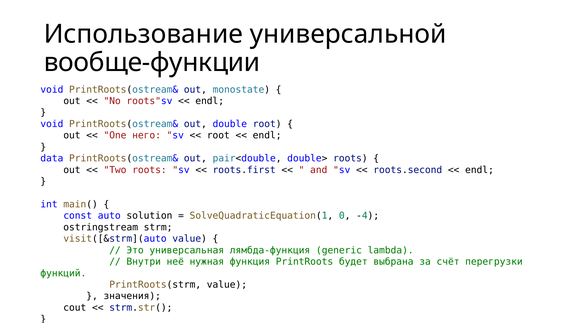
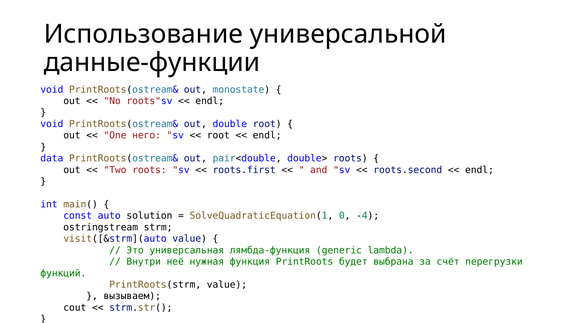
вообще-функции: вообще-функции -> данные-функции
значения: значения -> вызываем
